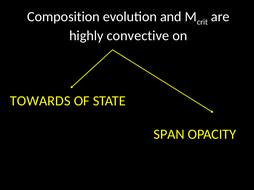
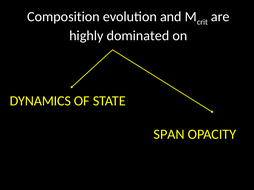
convective: convective -> dominated
TOWARDS: TOWARDS -> DYNAMICS
